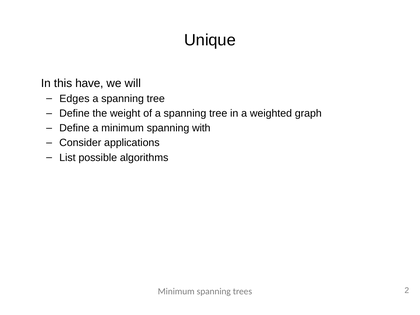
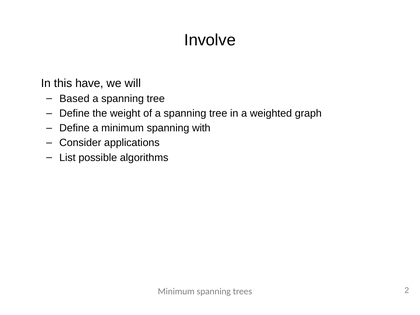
Unique: Unique -> Involve
Edges: Edges -> Based
